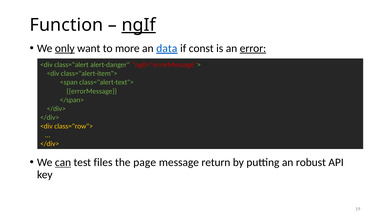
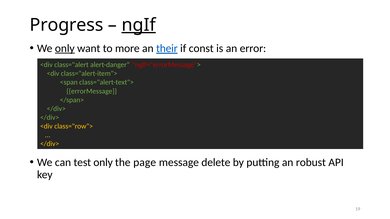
Function: Function -> Progress
data: data -> their
error underline: present -> none
can underline: present -> none
test files: files -> only
return: return -> delete
